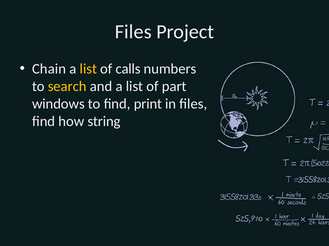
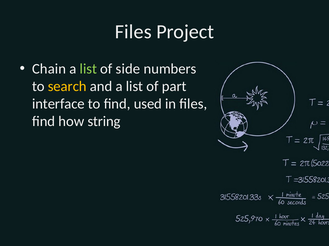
list at (88, 69) colour: yellow -> light green
calls: calls -> side
windows: windows -> interface
print: print -> used
